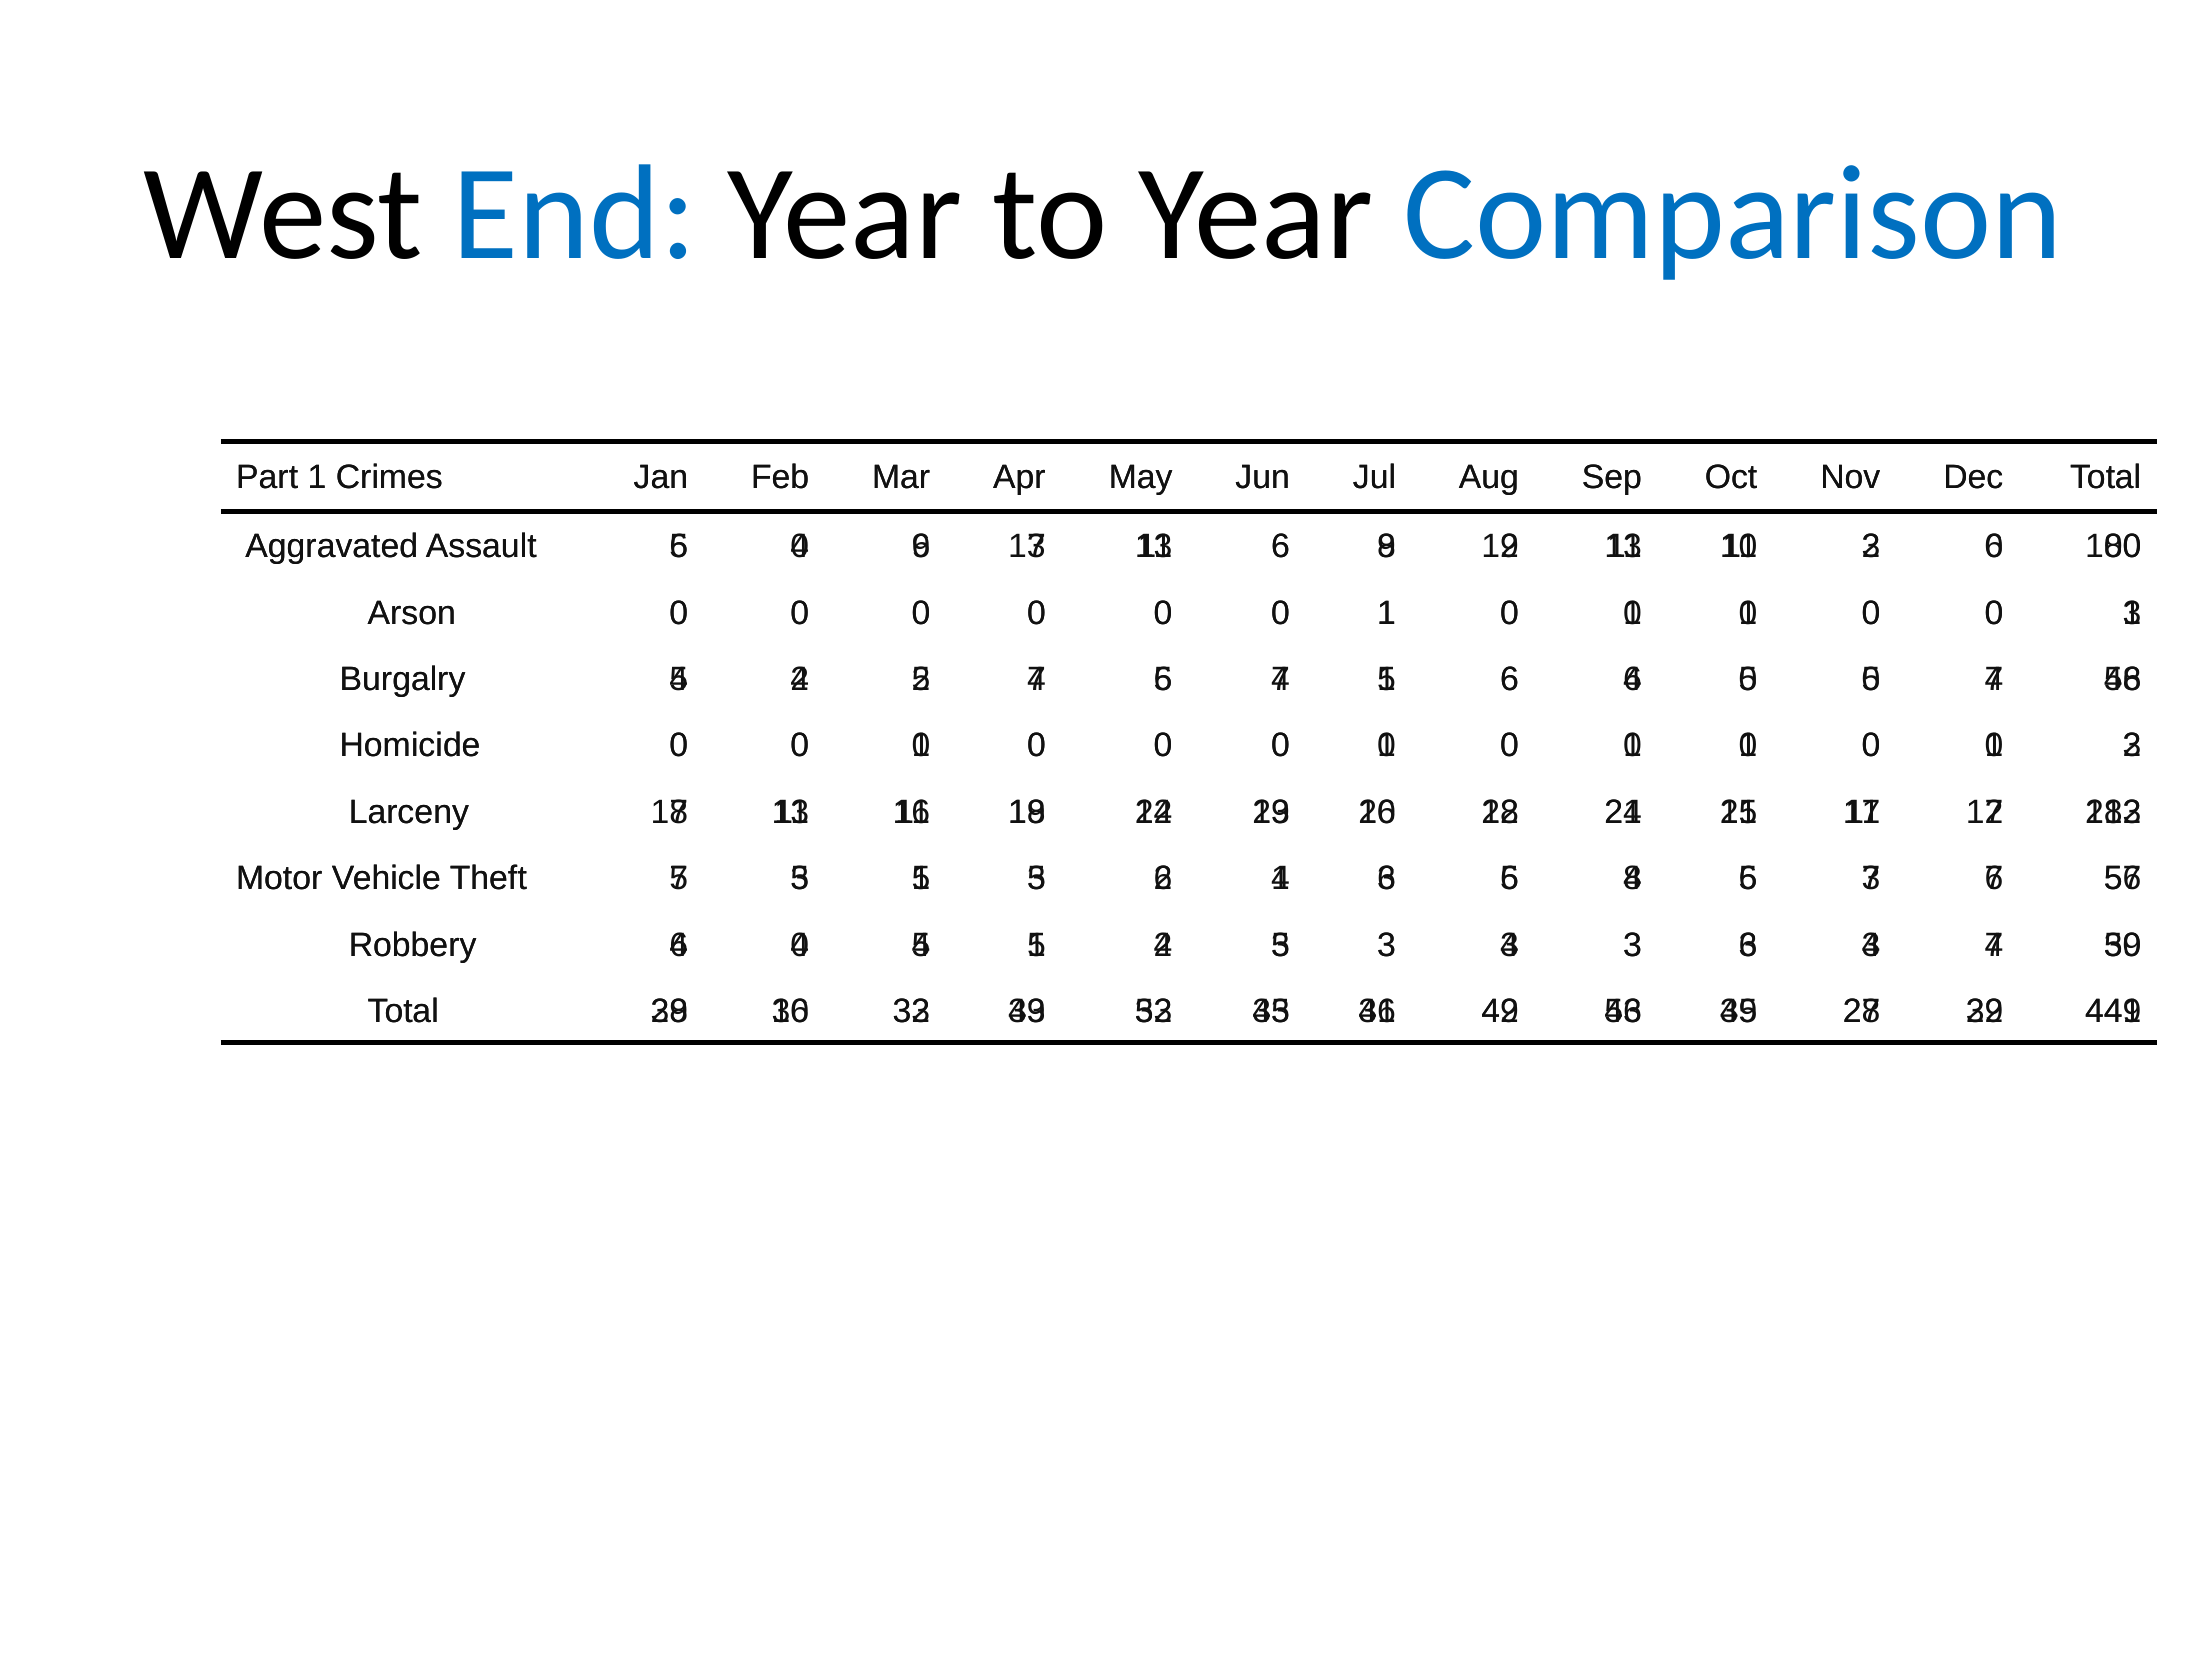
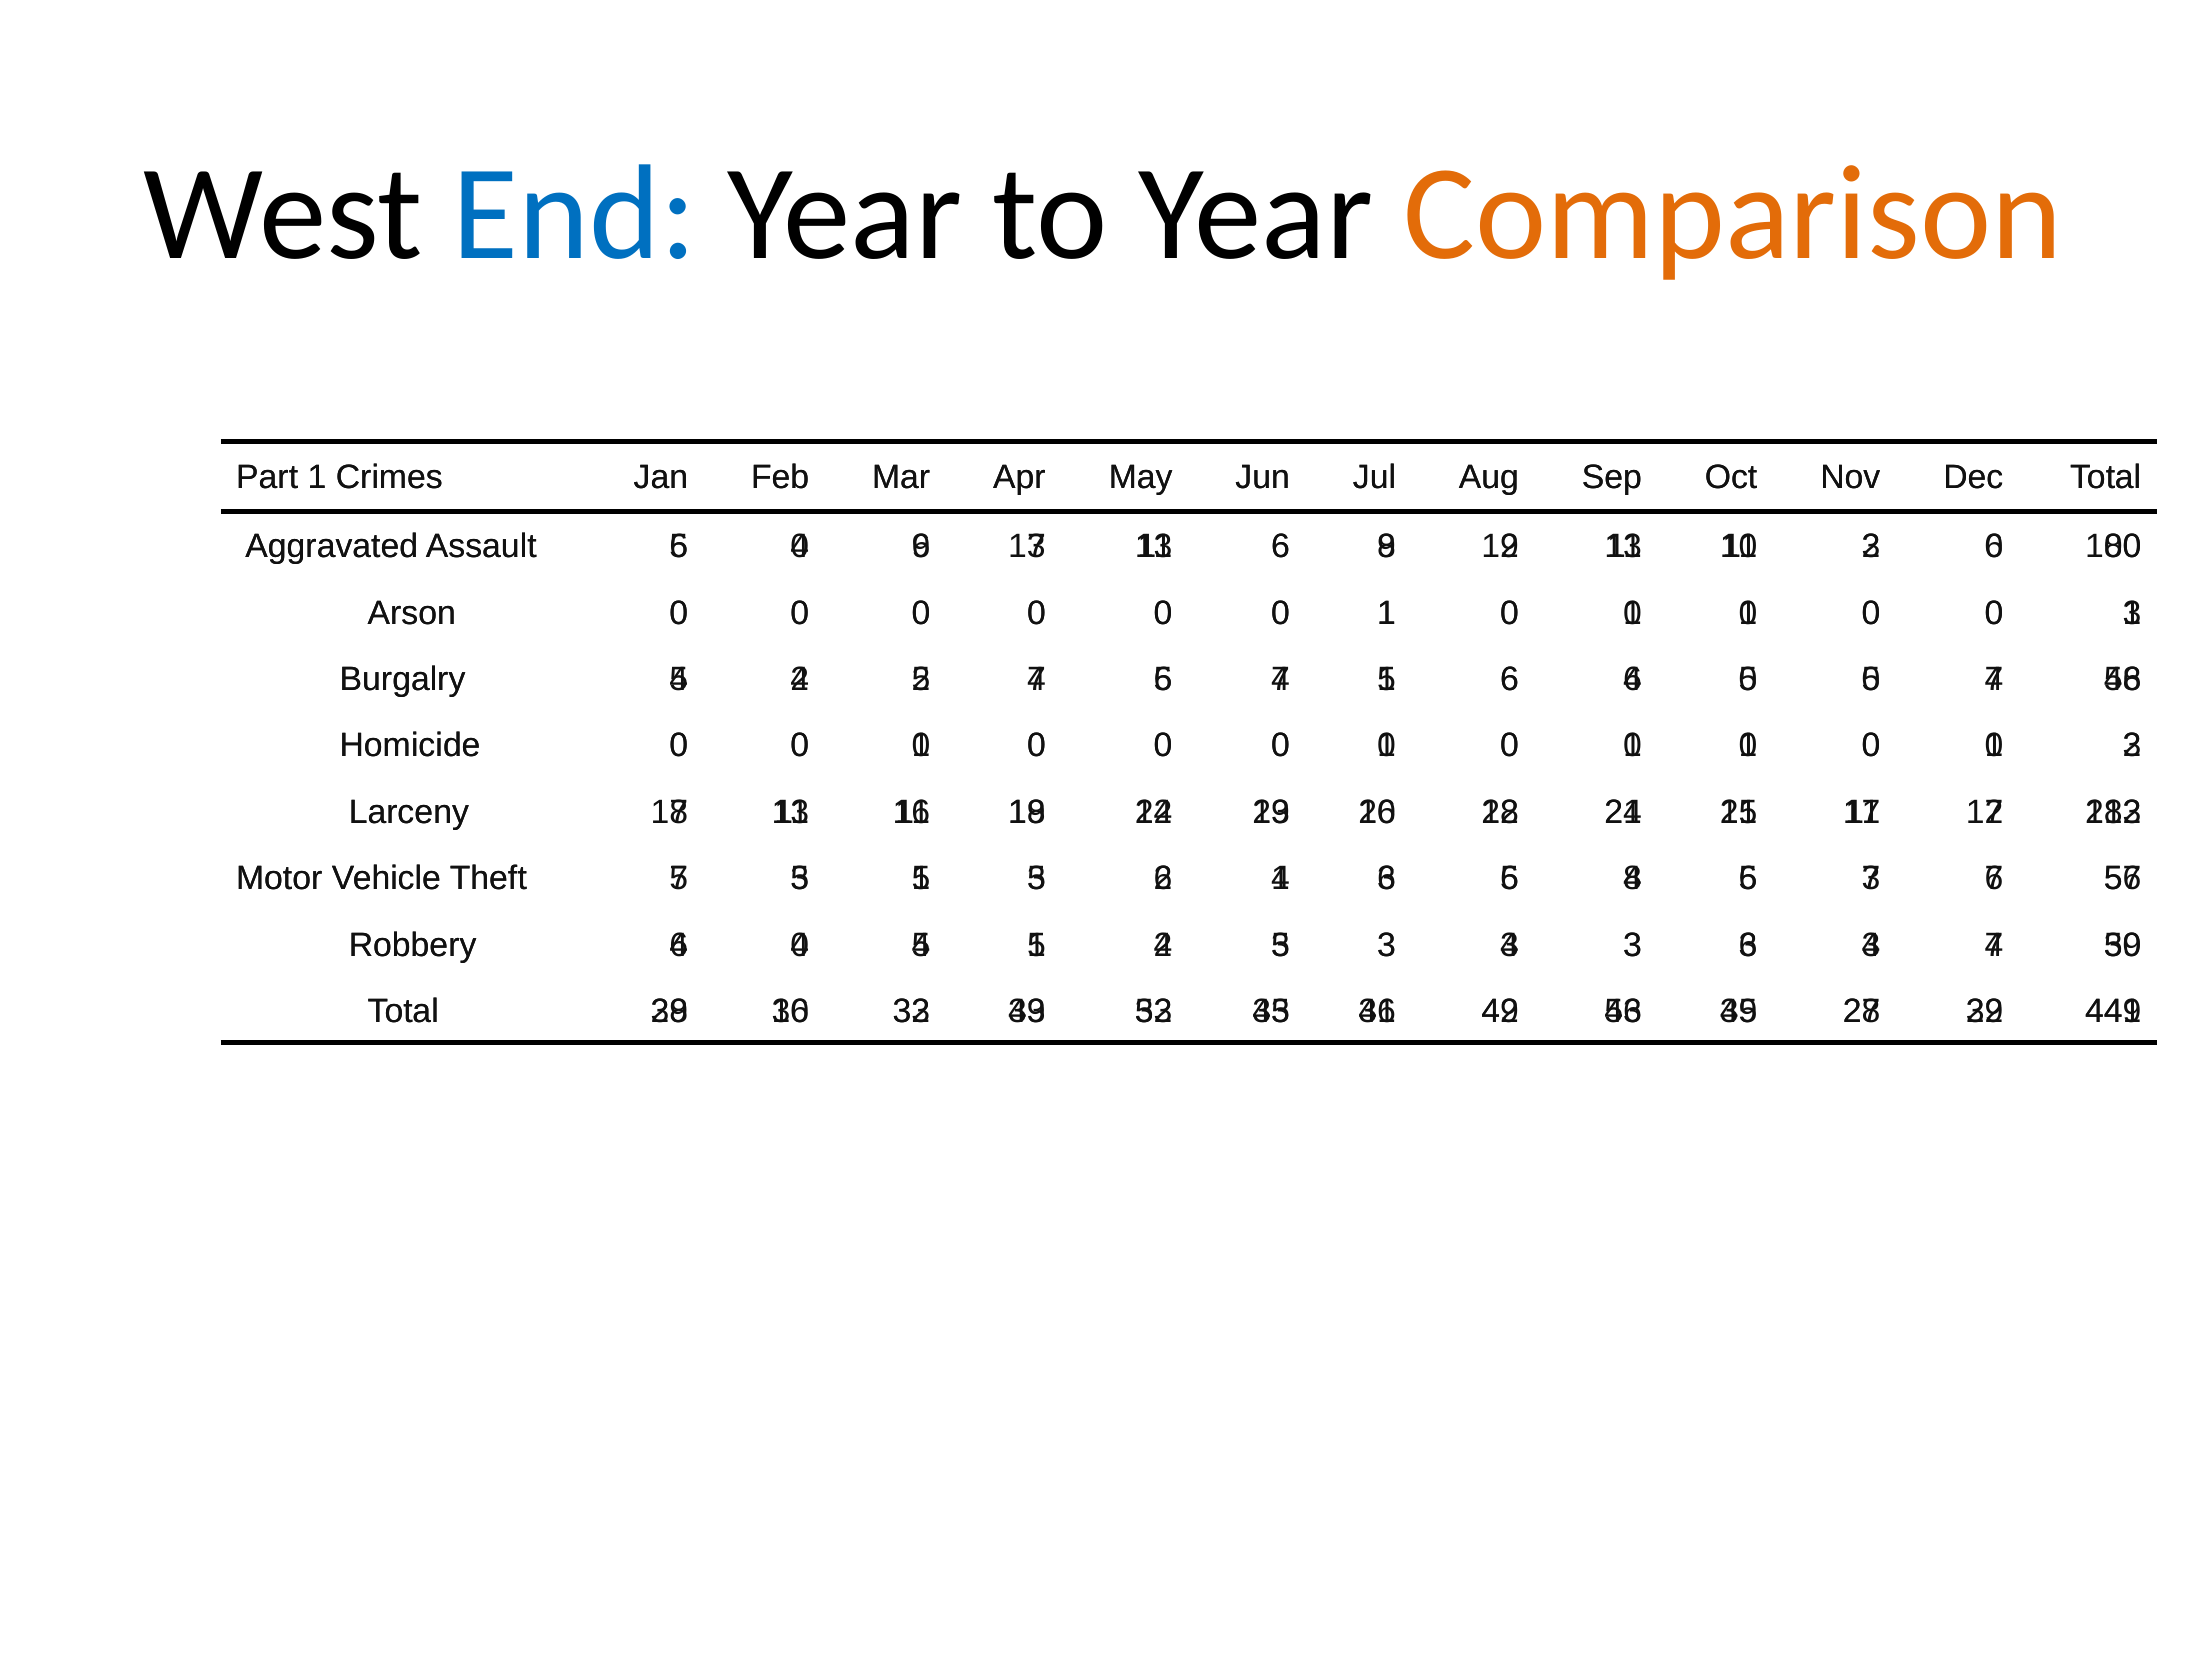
Comparison colour: blue -> orange
